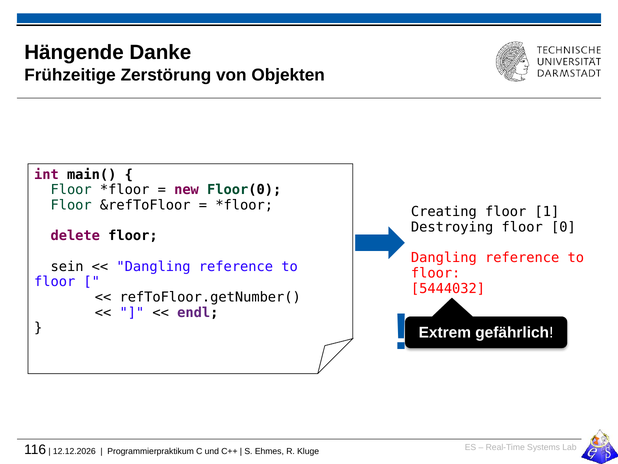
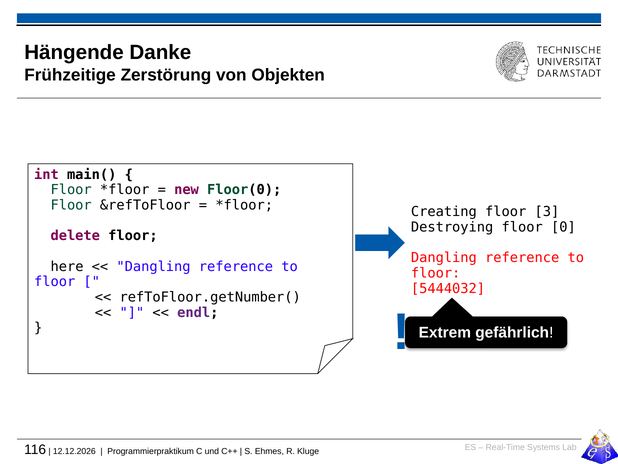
1: 1 -> 3
sein: sein -> here
